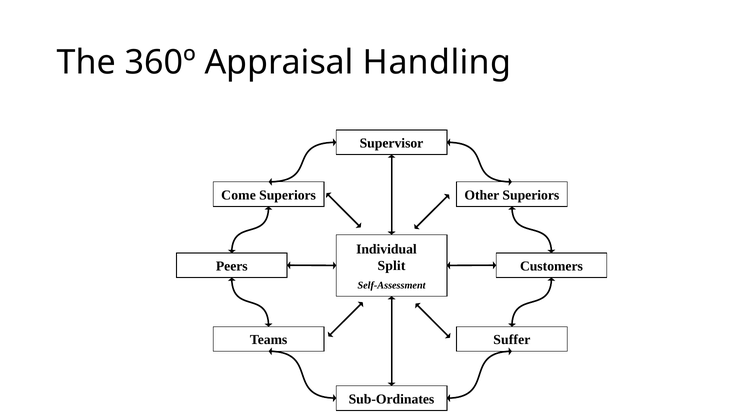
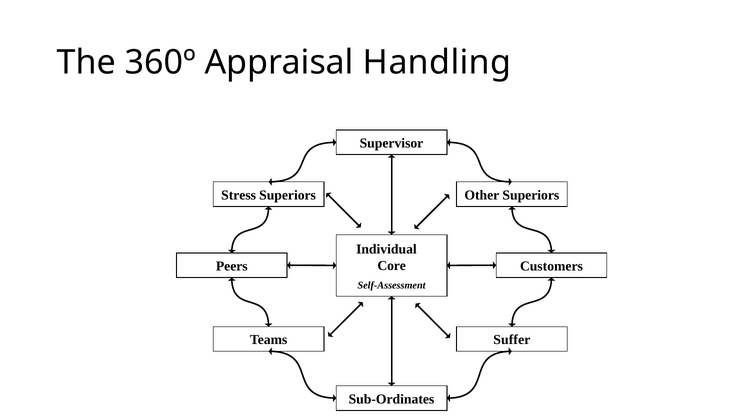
Come: Come -> Stress
Split: Split -> Core
